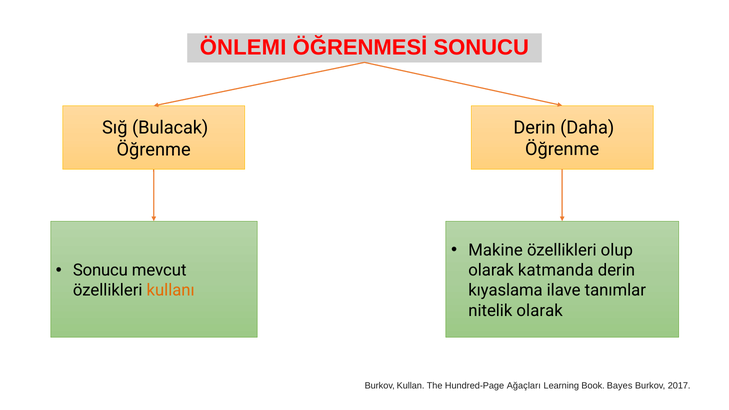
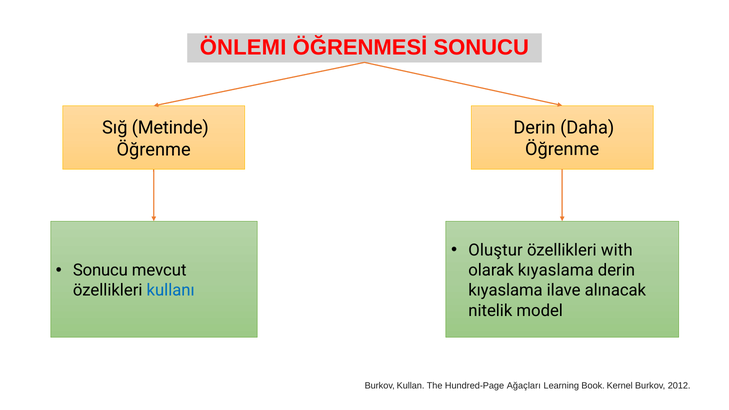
Bulacak: Bulacak -> Metinde
Makine: Makine -> Oluştur
olup: olup -> with
olarak katmanda: katmanda -> kıyaslama
kullanı colour: orange -> blue
tanımlar: tanımlar -> alınacak
nitelik olarak: olarak -> model
Bayes: Bayes -> Kernel
2017: 2017 -> 2012
